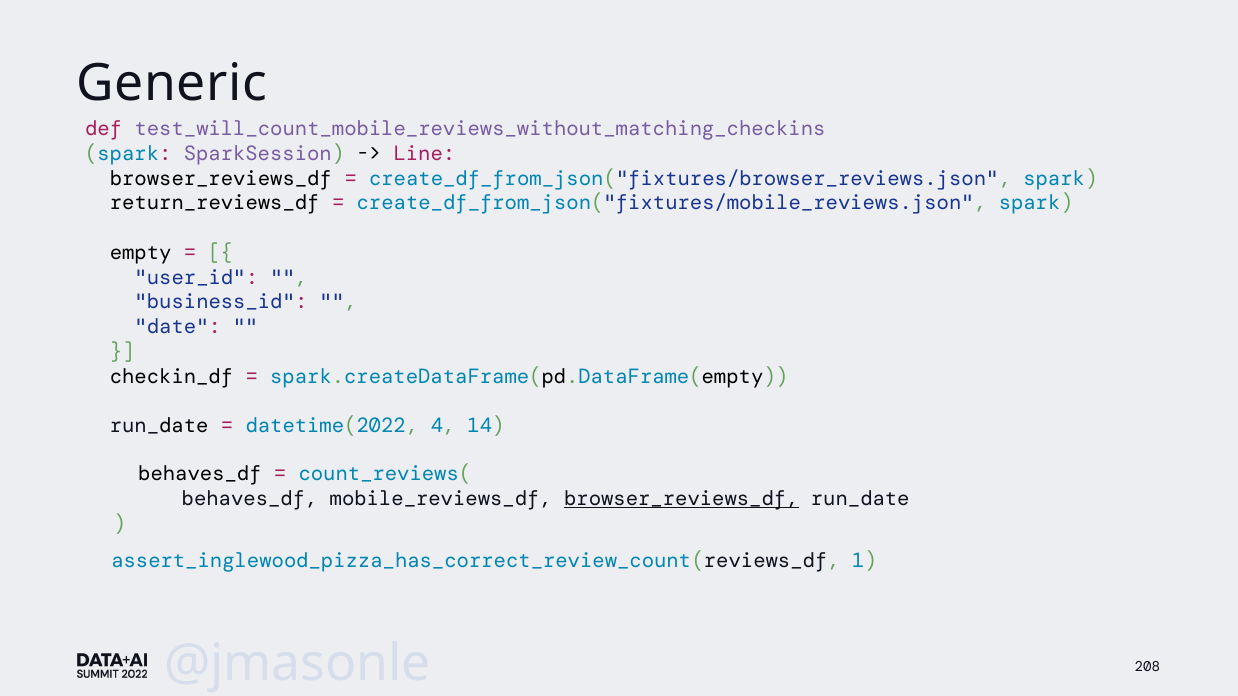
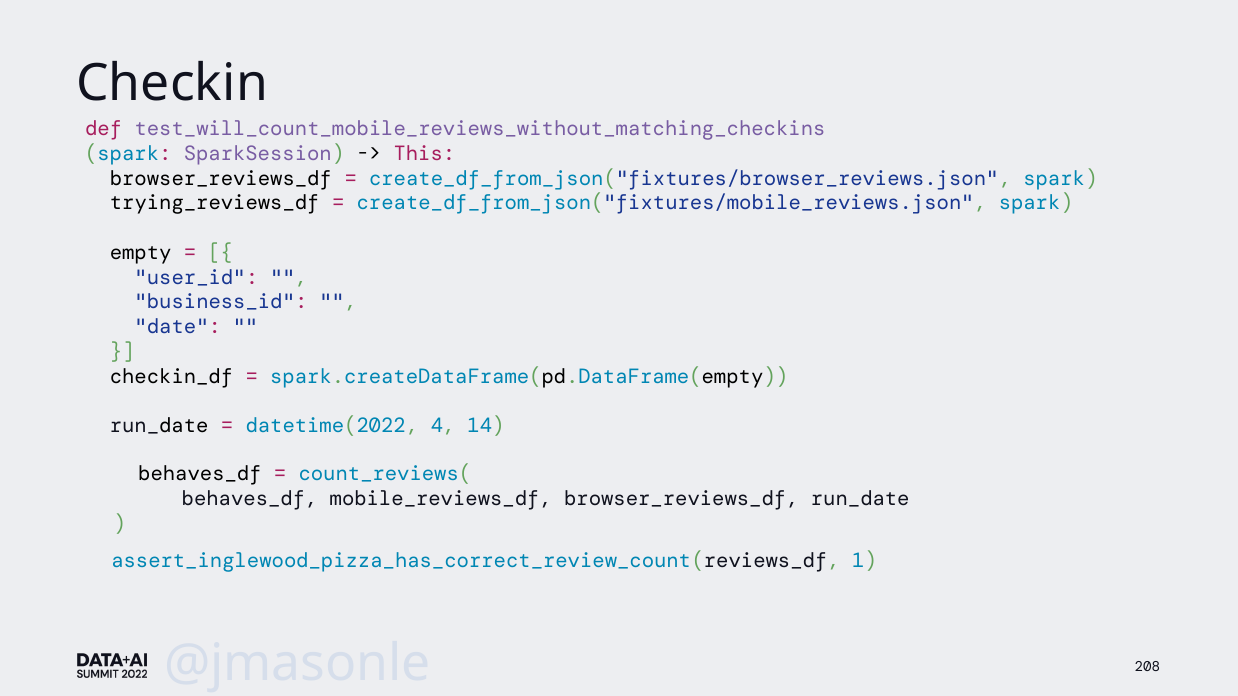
Generic: Generic -> Checkin
Line: Line -> This
return_reviews_df: return_reviews_df -> trying_reviews_df
browser_reviews_df at (681, 499) underline: present -> none
